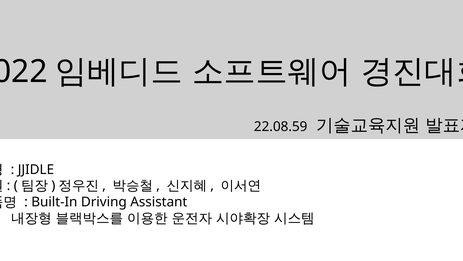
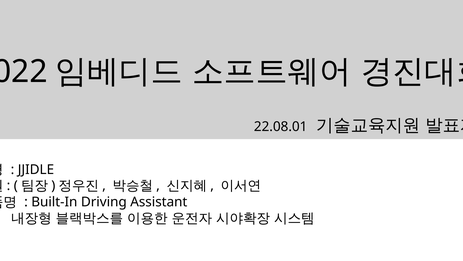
22.08.59: 22.08.59 -> 22.08.01
